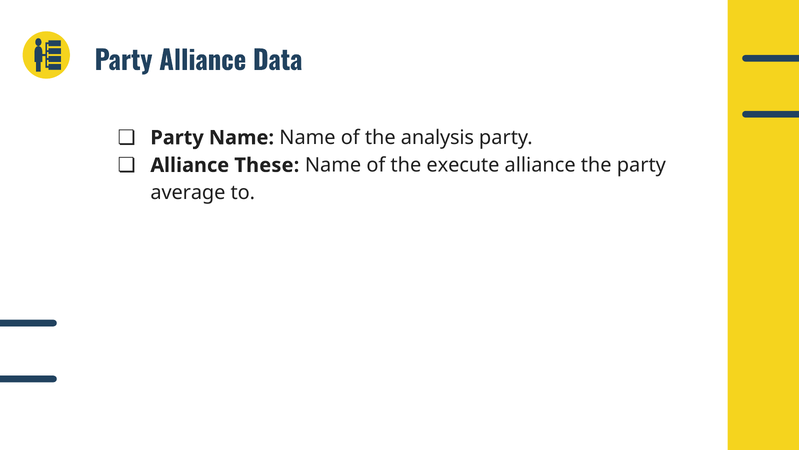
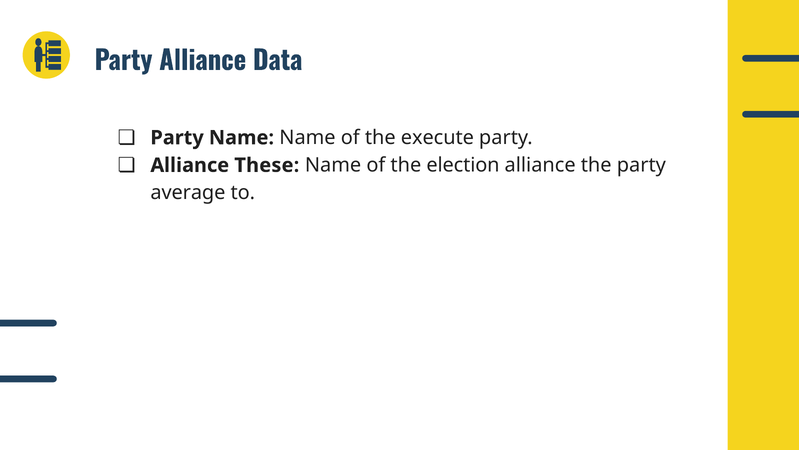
analysis: analysis -> execute
execute: execute -> election
